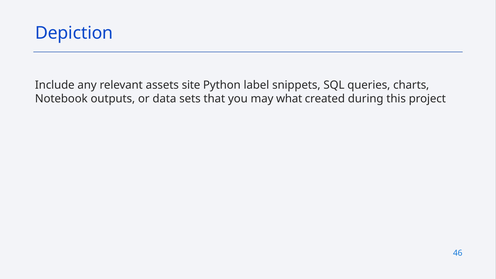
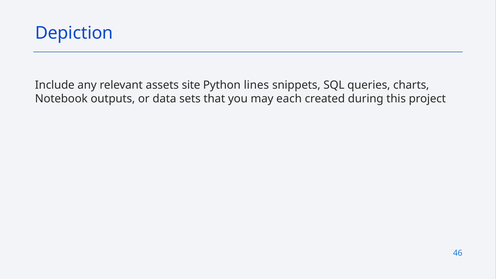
label: label -> lines
what: what -> each
